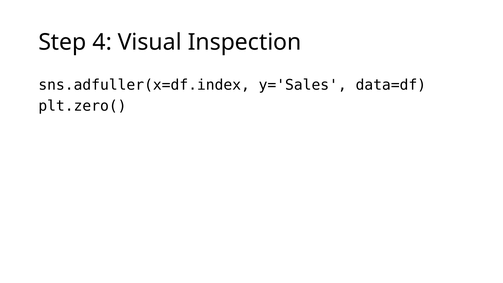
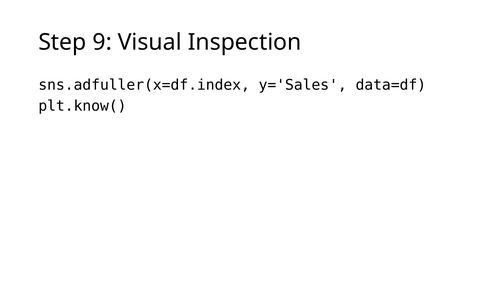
4: 4 -> 9
plt.zero(: plt.zero( -> plt.know(
